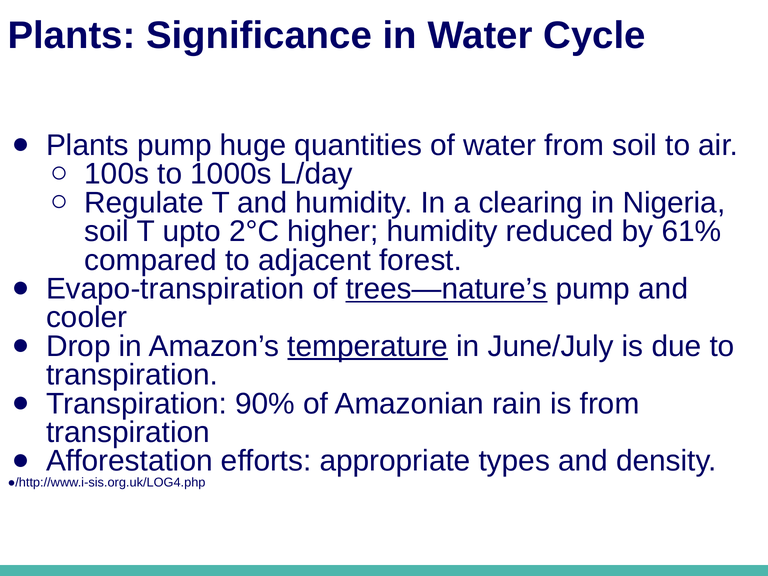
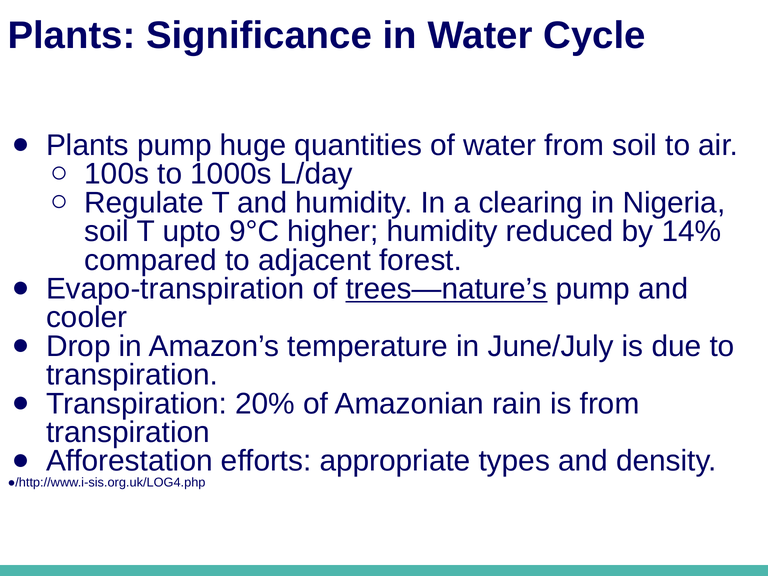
2°C: 2°C -> 9°C
61%: 61% -> 14%
temperature underline: present -> none
90%: 90% -> 20%
